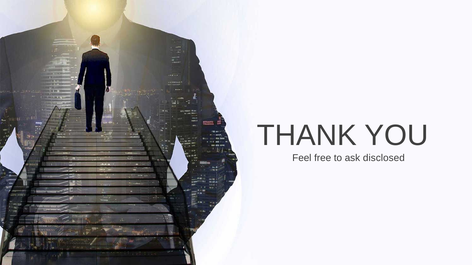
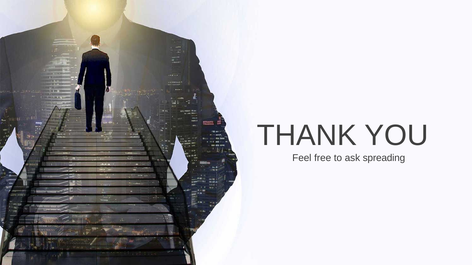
disclosed: disclosed -> spreading
